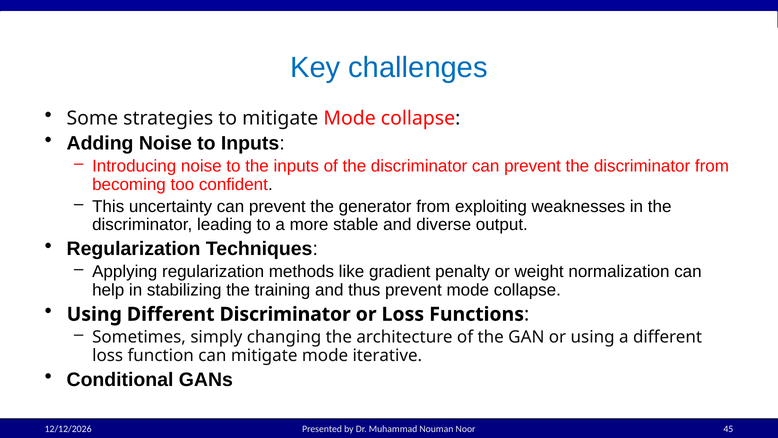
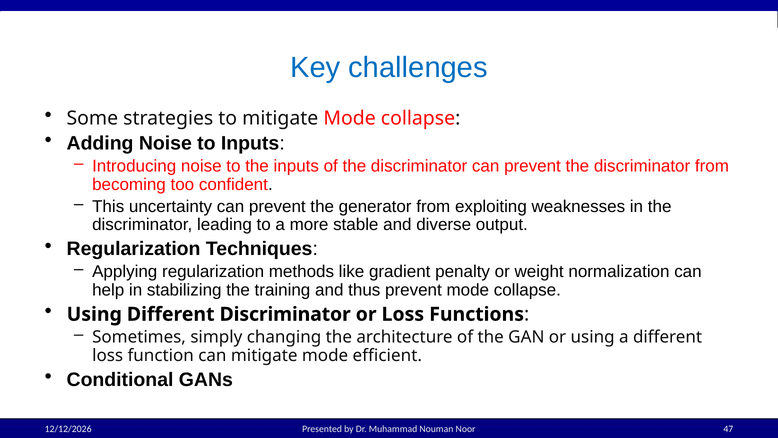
iterative: iterative -> efficient
45: 45 -> 47
